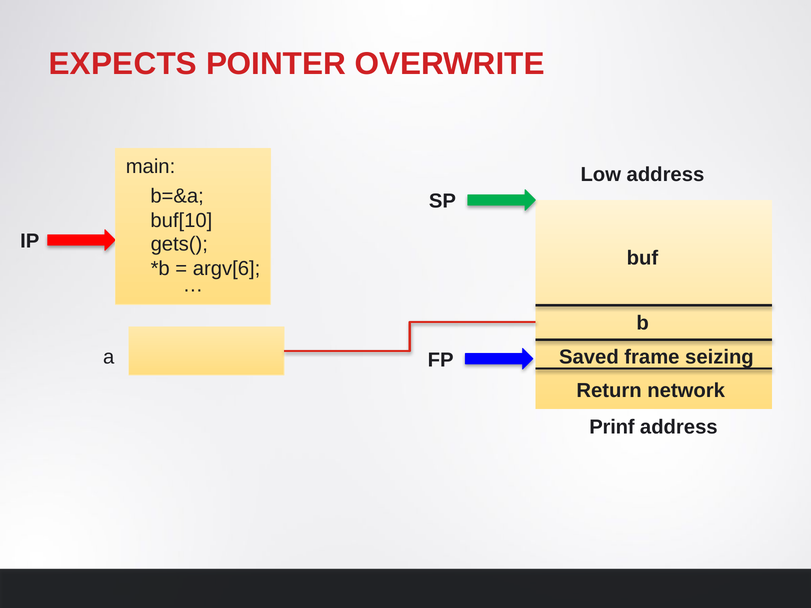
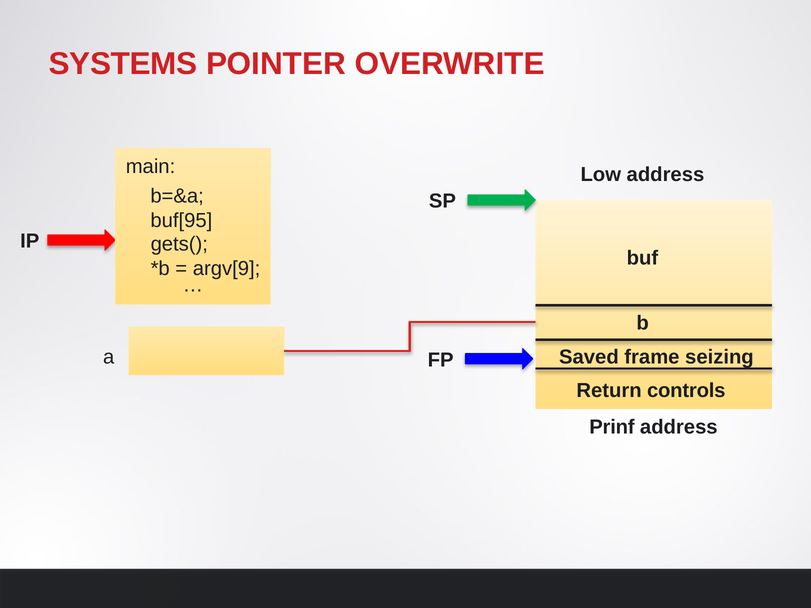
EXPECTS: EXPECTS -> SYSTEMS
buf[10: buf[10 -> buf[95
argv[6: argv[6 -> argv[9
network: network -> controls
